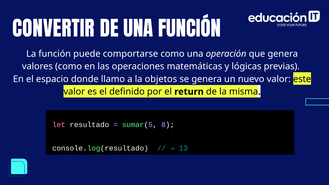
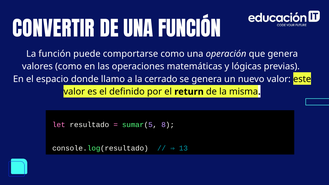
objetos: objetos -> cerrado
